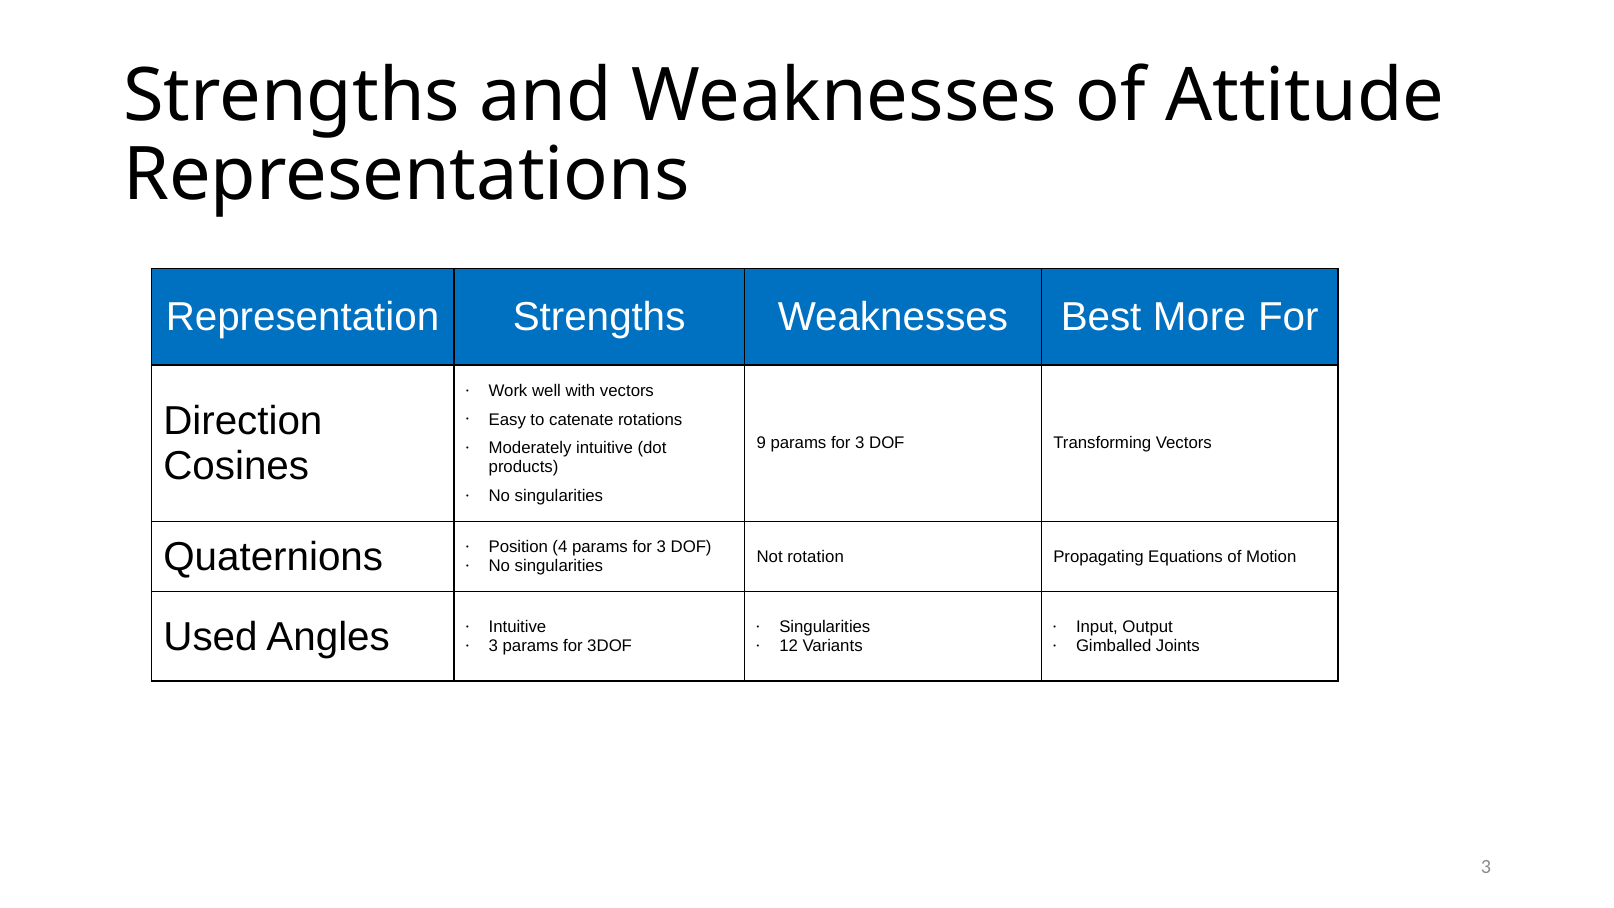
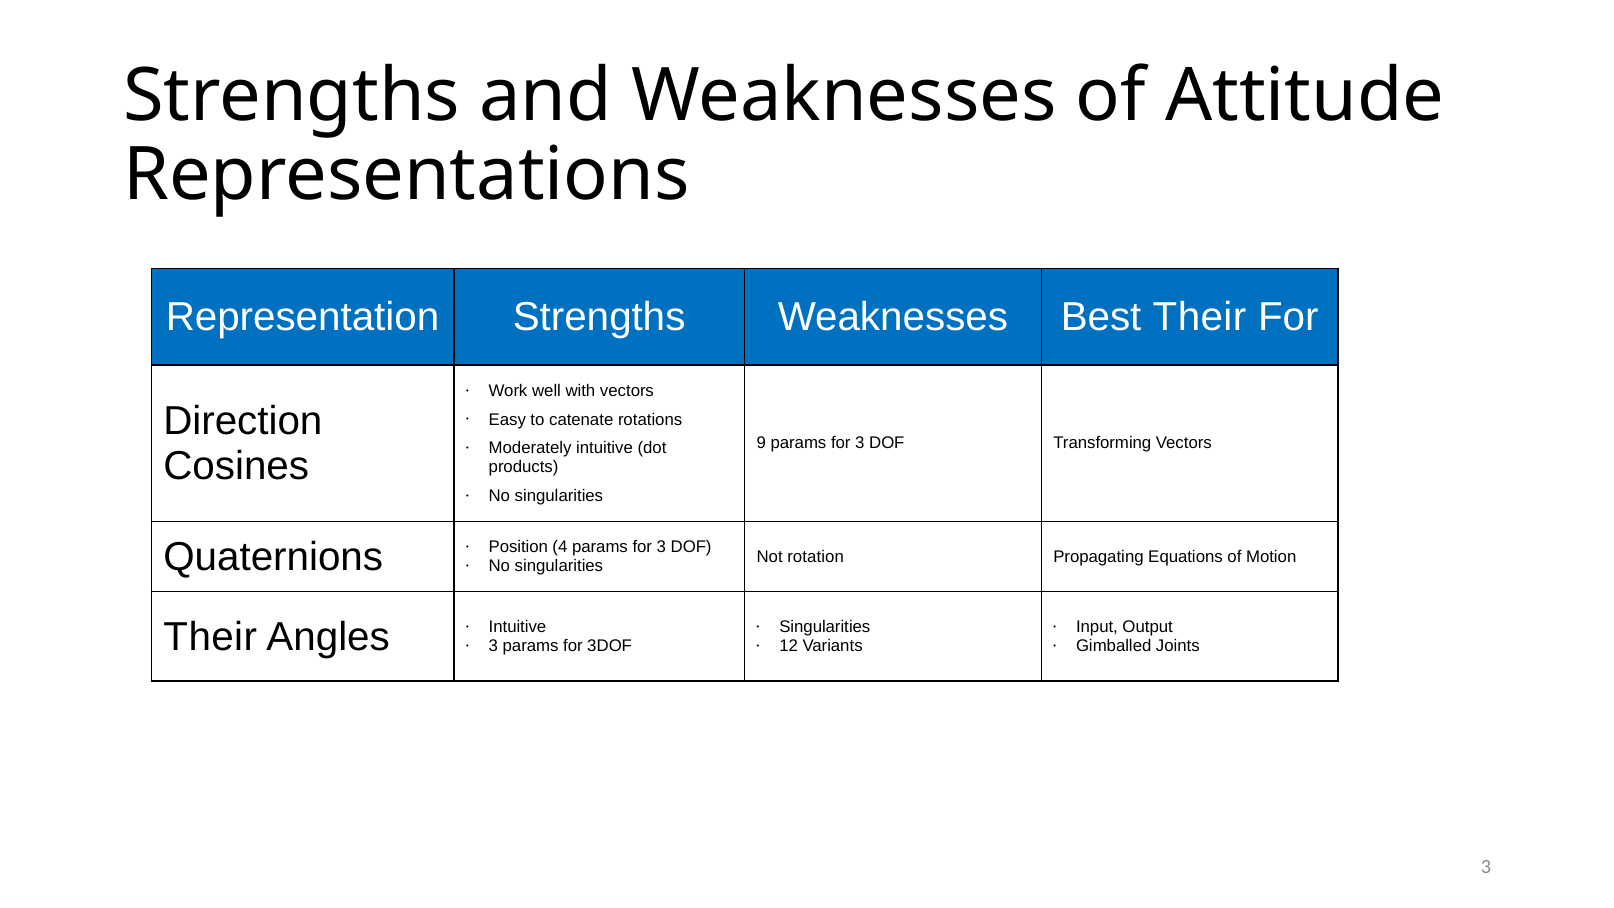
Best More: More -> Their
Used at (210, 637): Used -> Their
